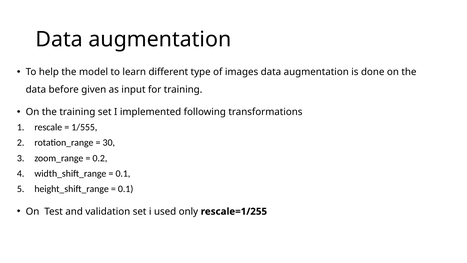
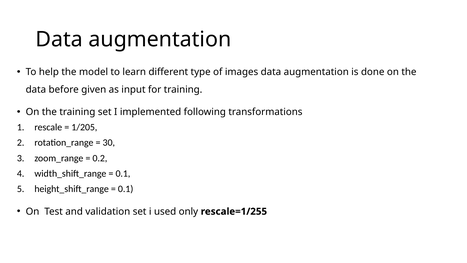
1/555: 1/555 -> 1/205
